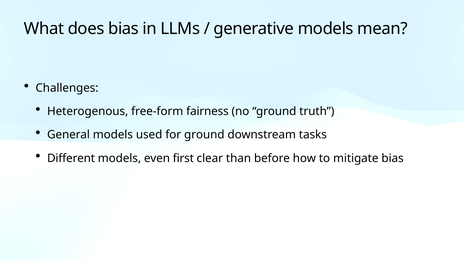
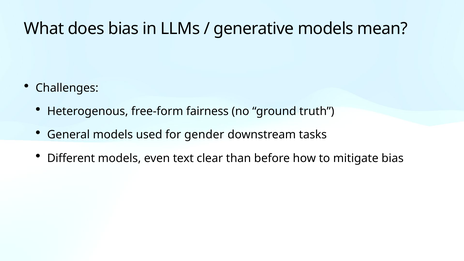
for ground: ground -> gender
first: first -> text
